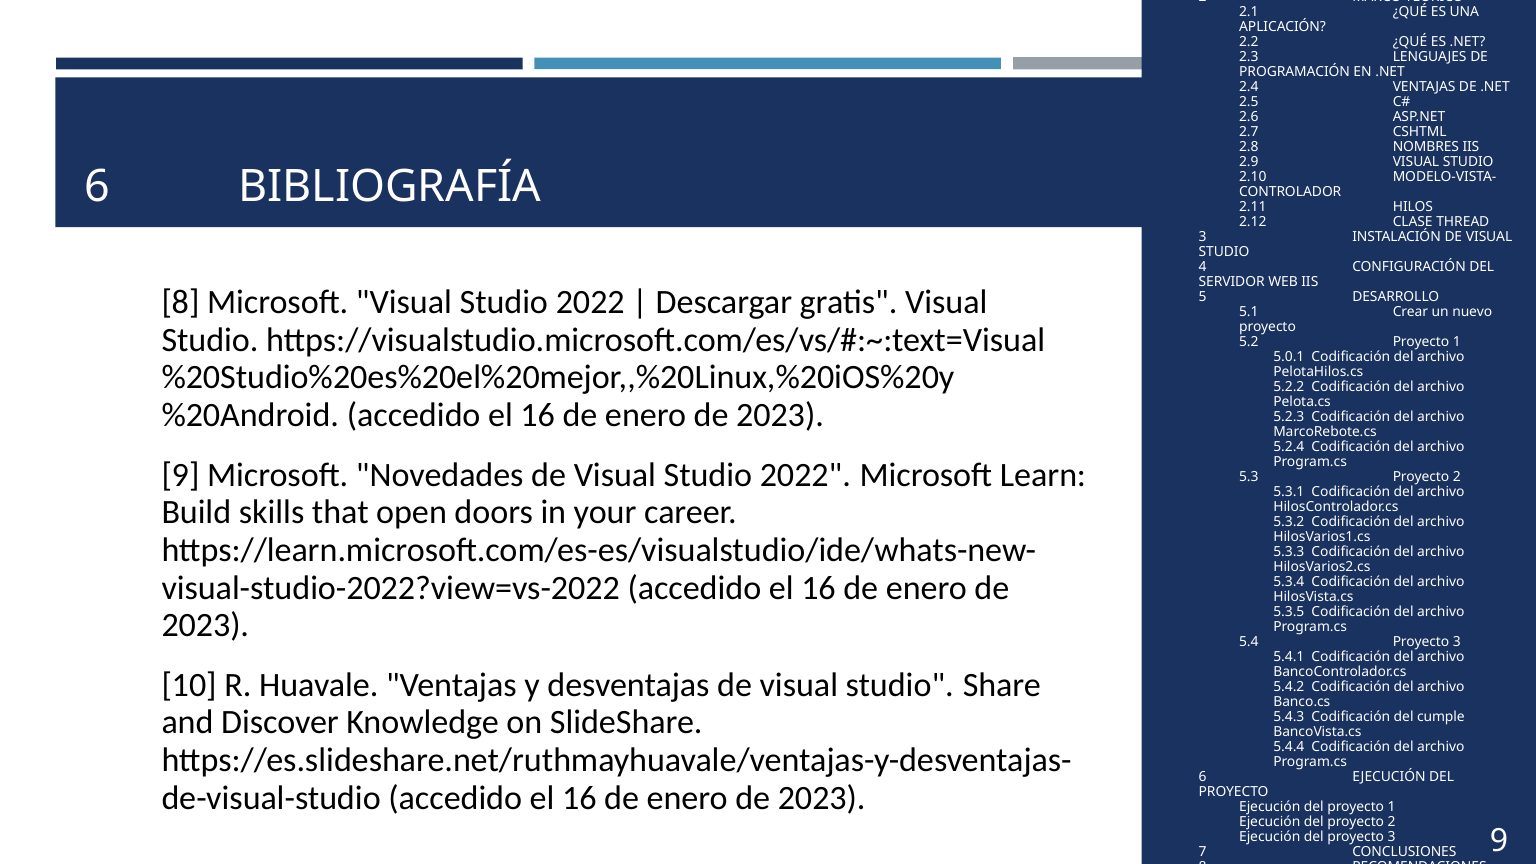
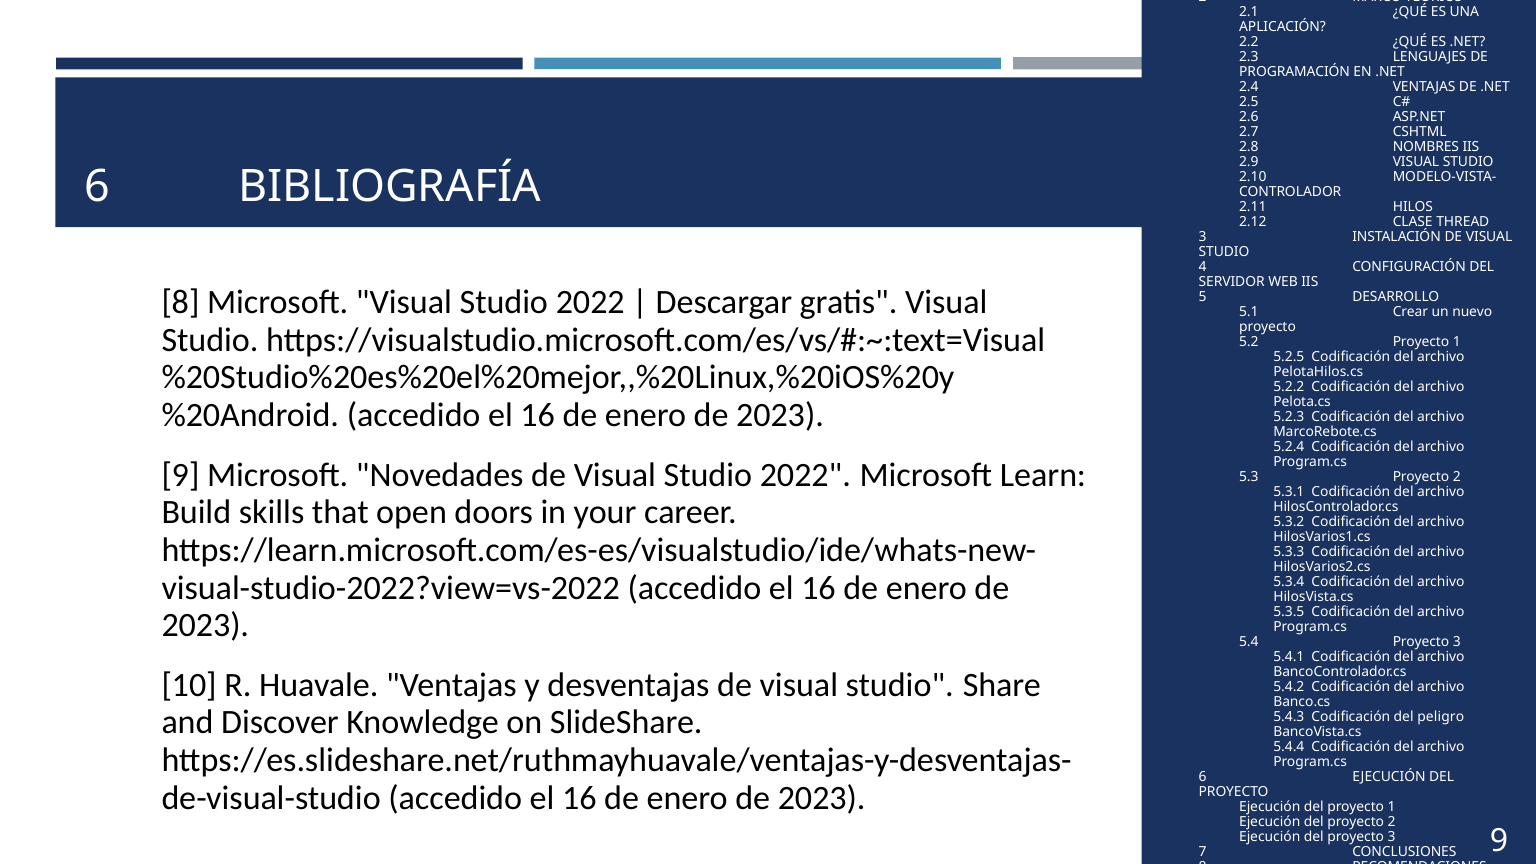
5.0.1: 5.0.1 -> 5.2.5
cumple: cumple -> peligro
